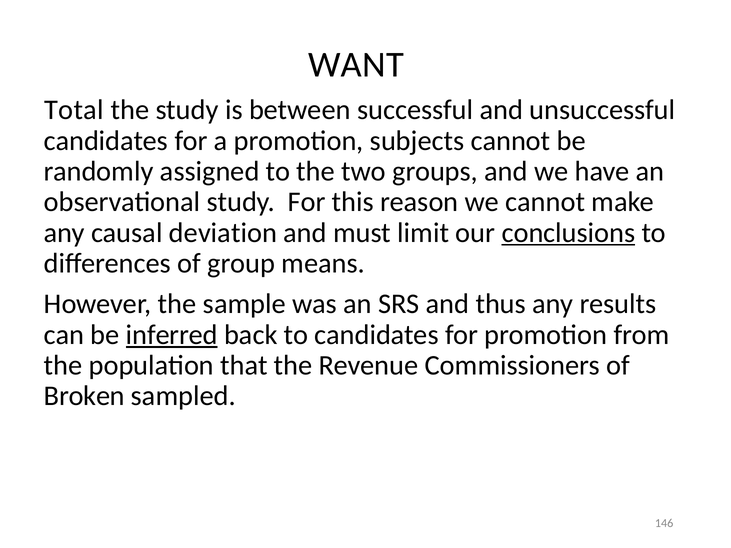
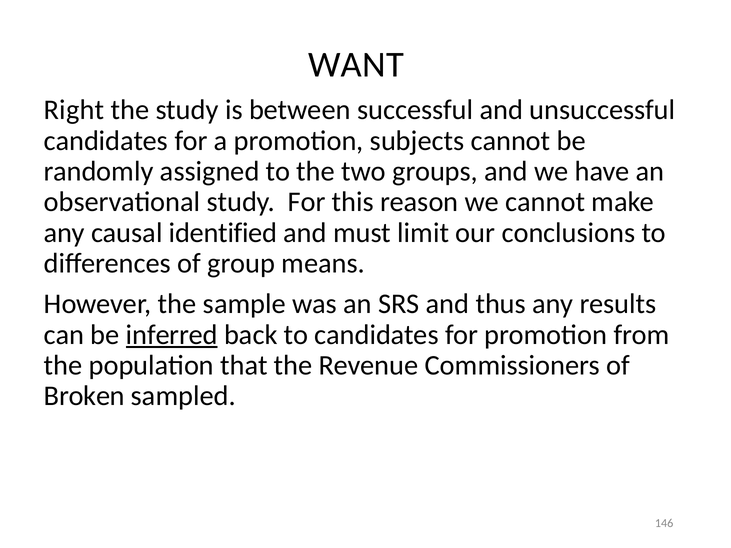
Total: Total -> Right
deviation: deviation -> identified
conclusions underline: present -> none
